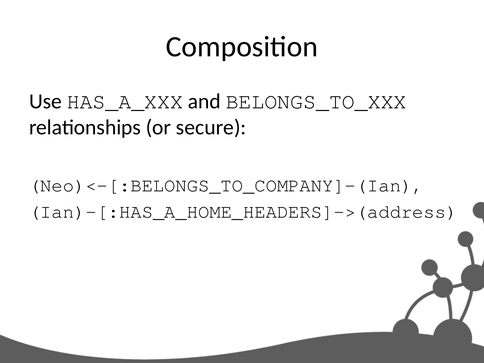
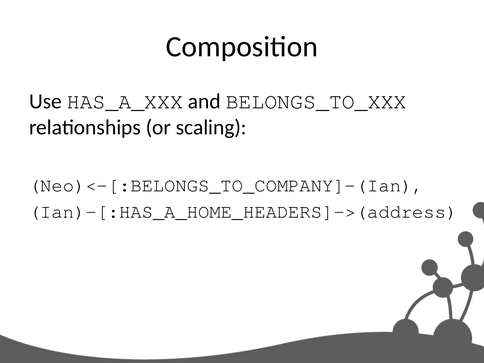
secure: secure -> scaling
